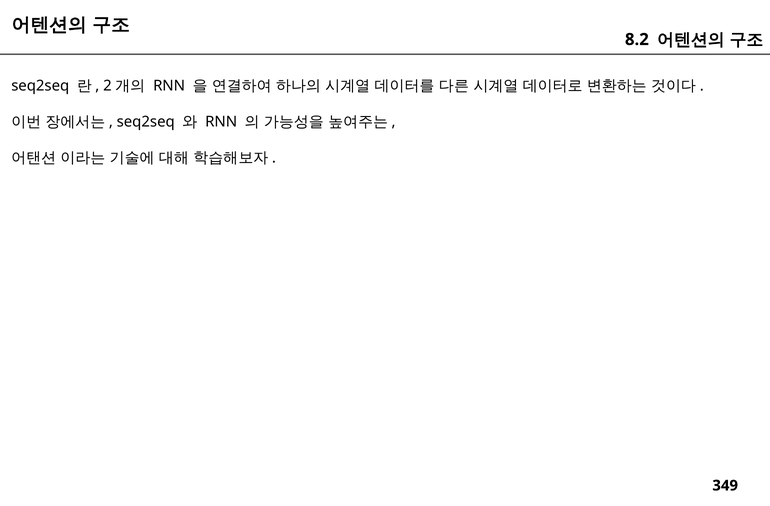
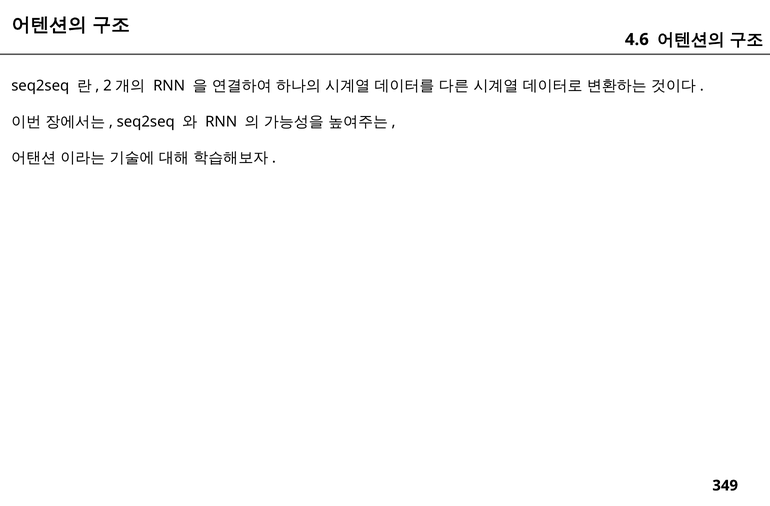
8.2: 8.2 -> 4.6
